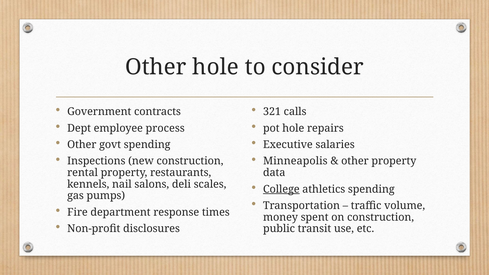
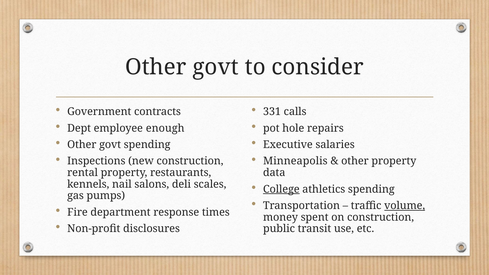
hole at (216, 67): hole -> govt
321: 321 -> 331
process: process -> enough
volume underline: none -> present
